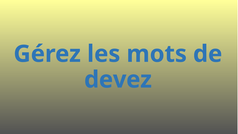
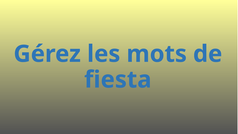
devez: devez -> fiesta
